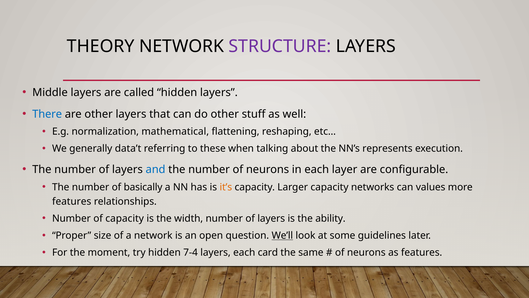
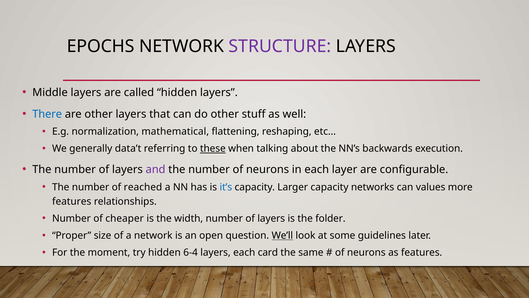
THEORY: THEORY -> EPOCHS
these underline: none -> present
represents: represents -> backwards
and colour: blue -> purple
basically: basically -> reached
it’s colour: orange -> blue
of capacity: capacity -> cheaper
ability: ability -> folder
7-4: 7-4 -> 6-4
